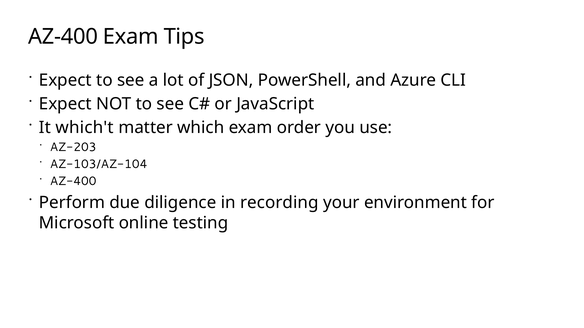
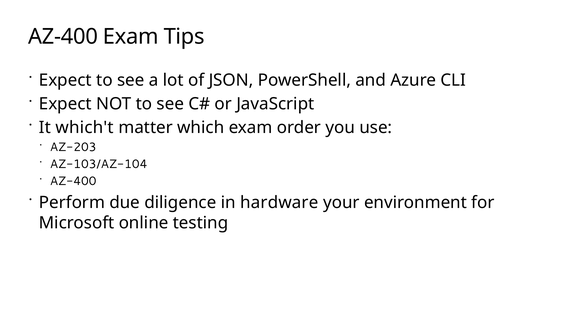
recording: recording -> hardware
